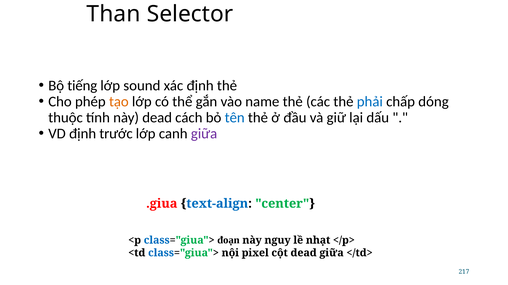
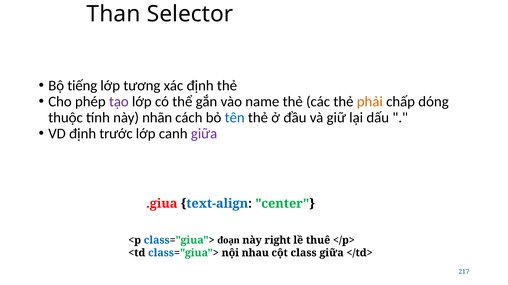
sound: sound -> tương
tạo colour: orange -> purple
phải colour: blue -> orange
này dead: dead -> nhãn
nguy: nguy -> right
nhạt: nhạt -> thuê
pixel: pixel -> nhau
cột dead: dead -> class
